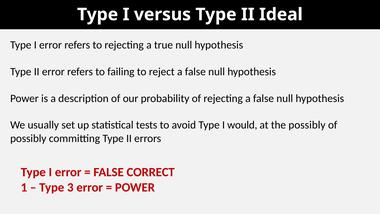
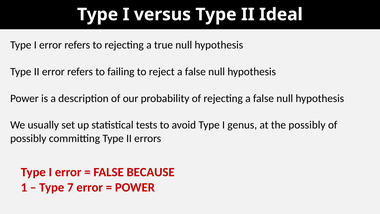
would: would -> genus
CORRECT: CORRECT -> BECAUSE
3: 3 -> 7
